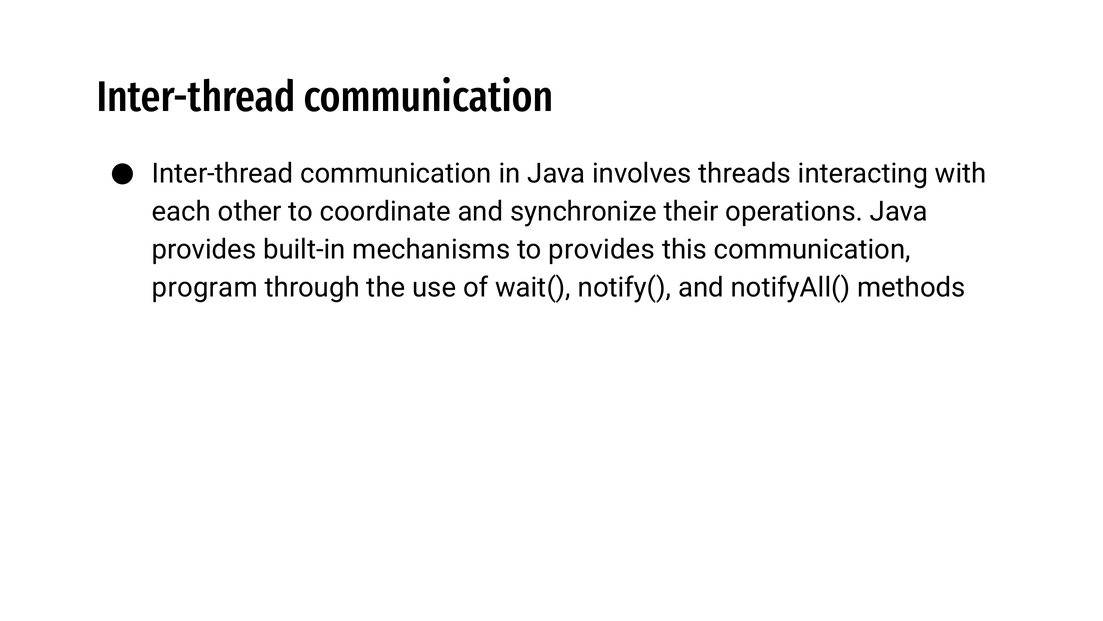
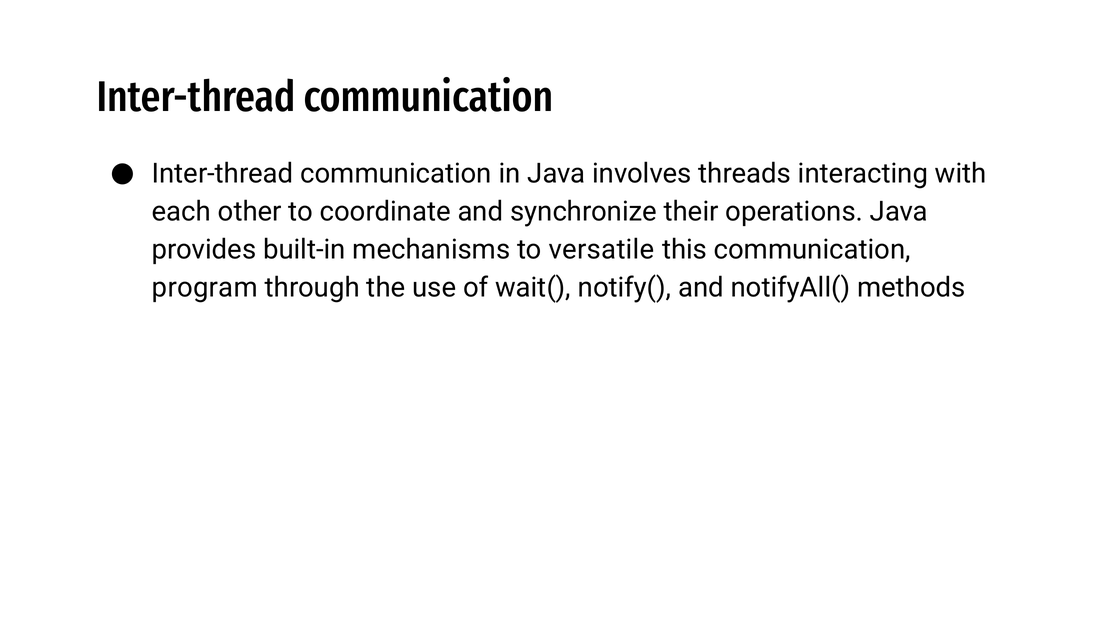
to provides: provides -> versatile
